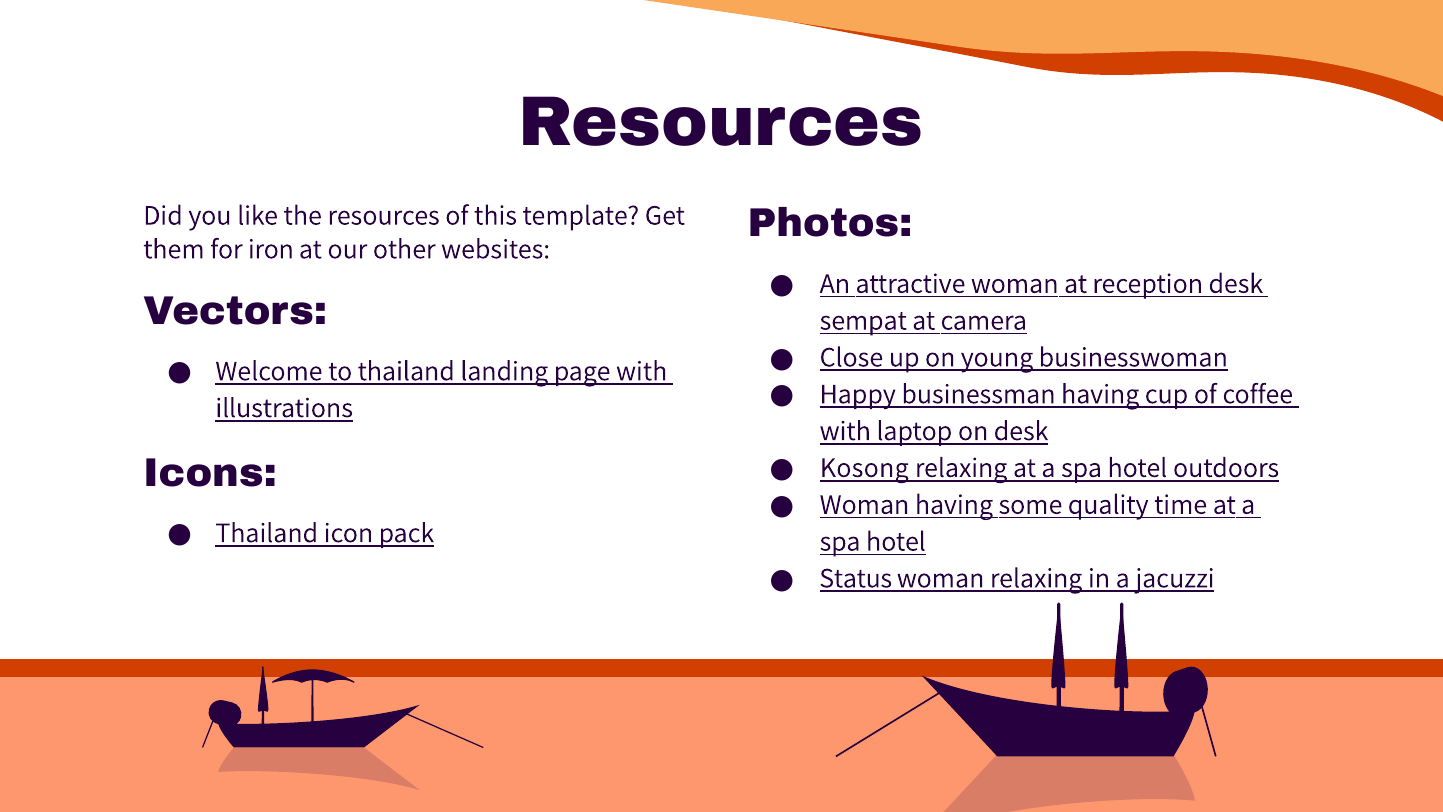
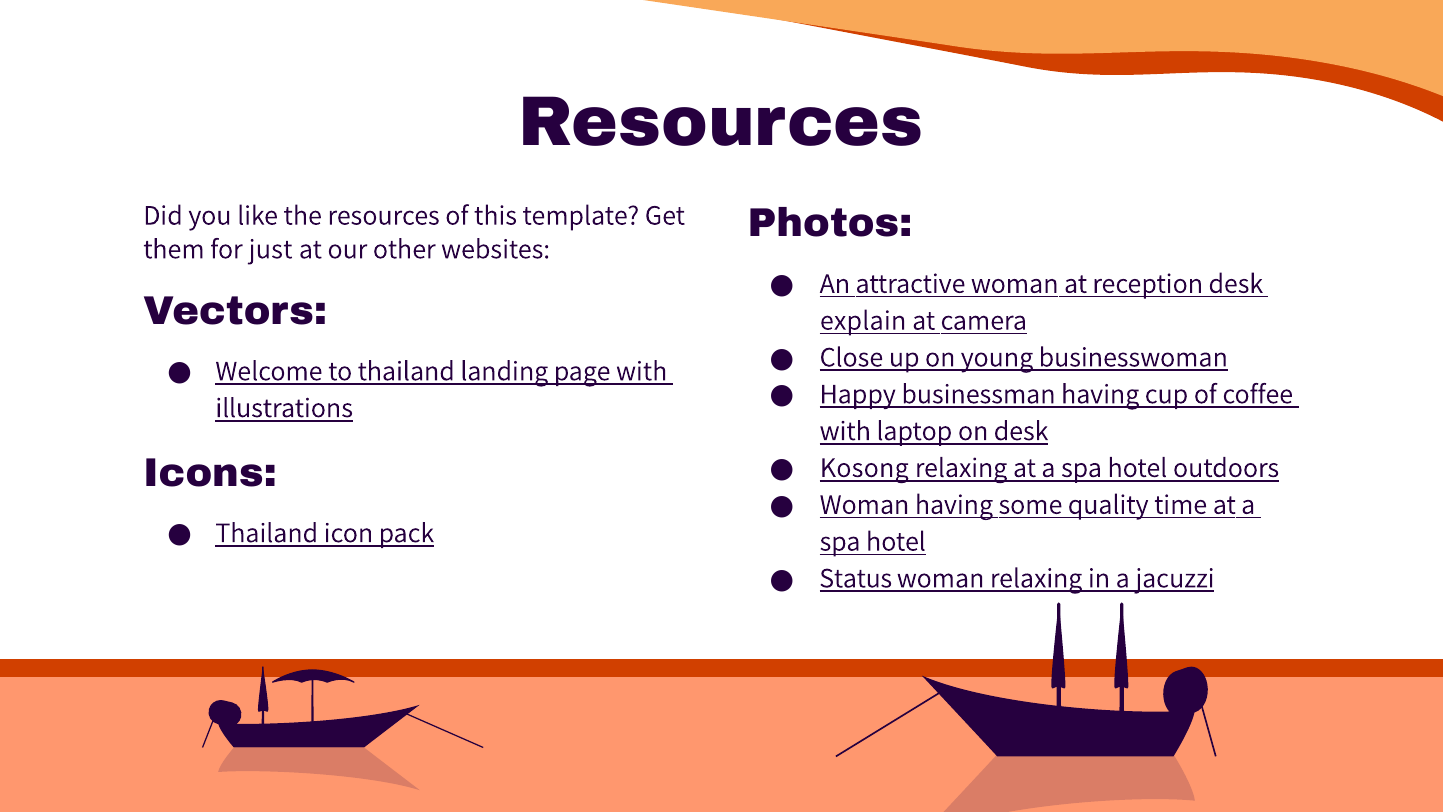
iron: iron -> just
sempat: sempat -> explain
